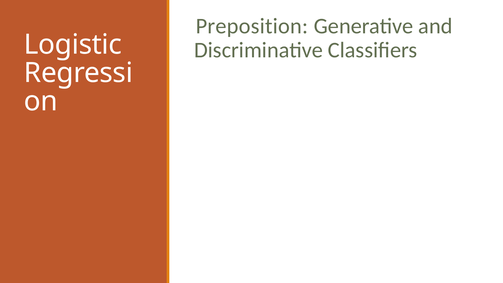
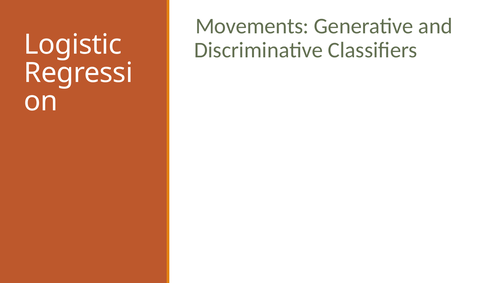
Preposition: Preposition -> Movements
